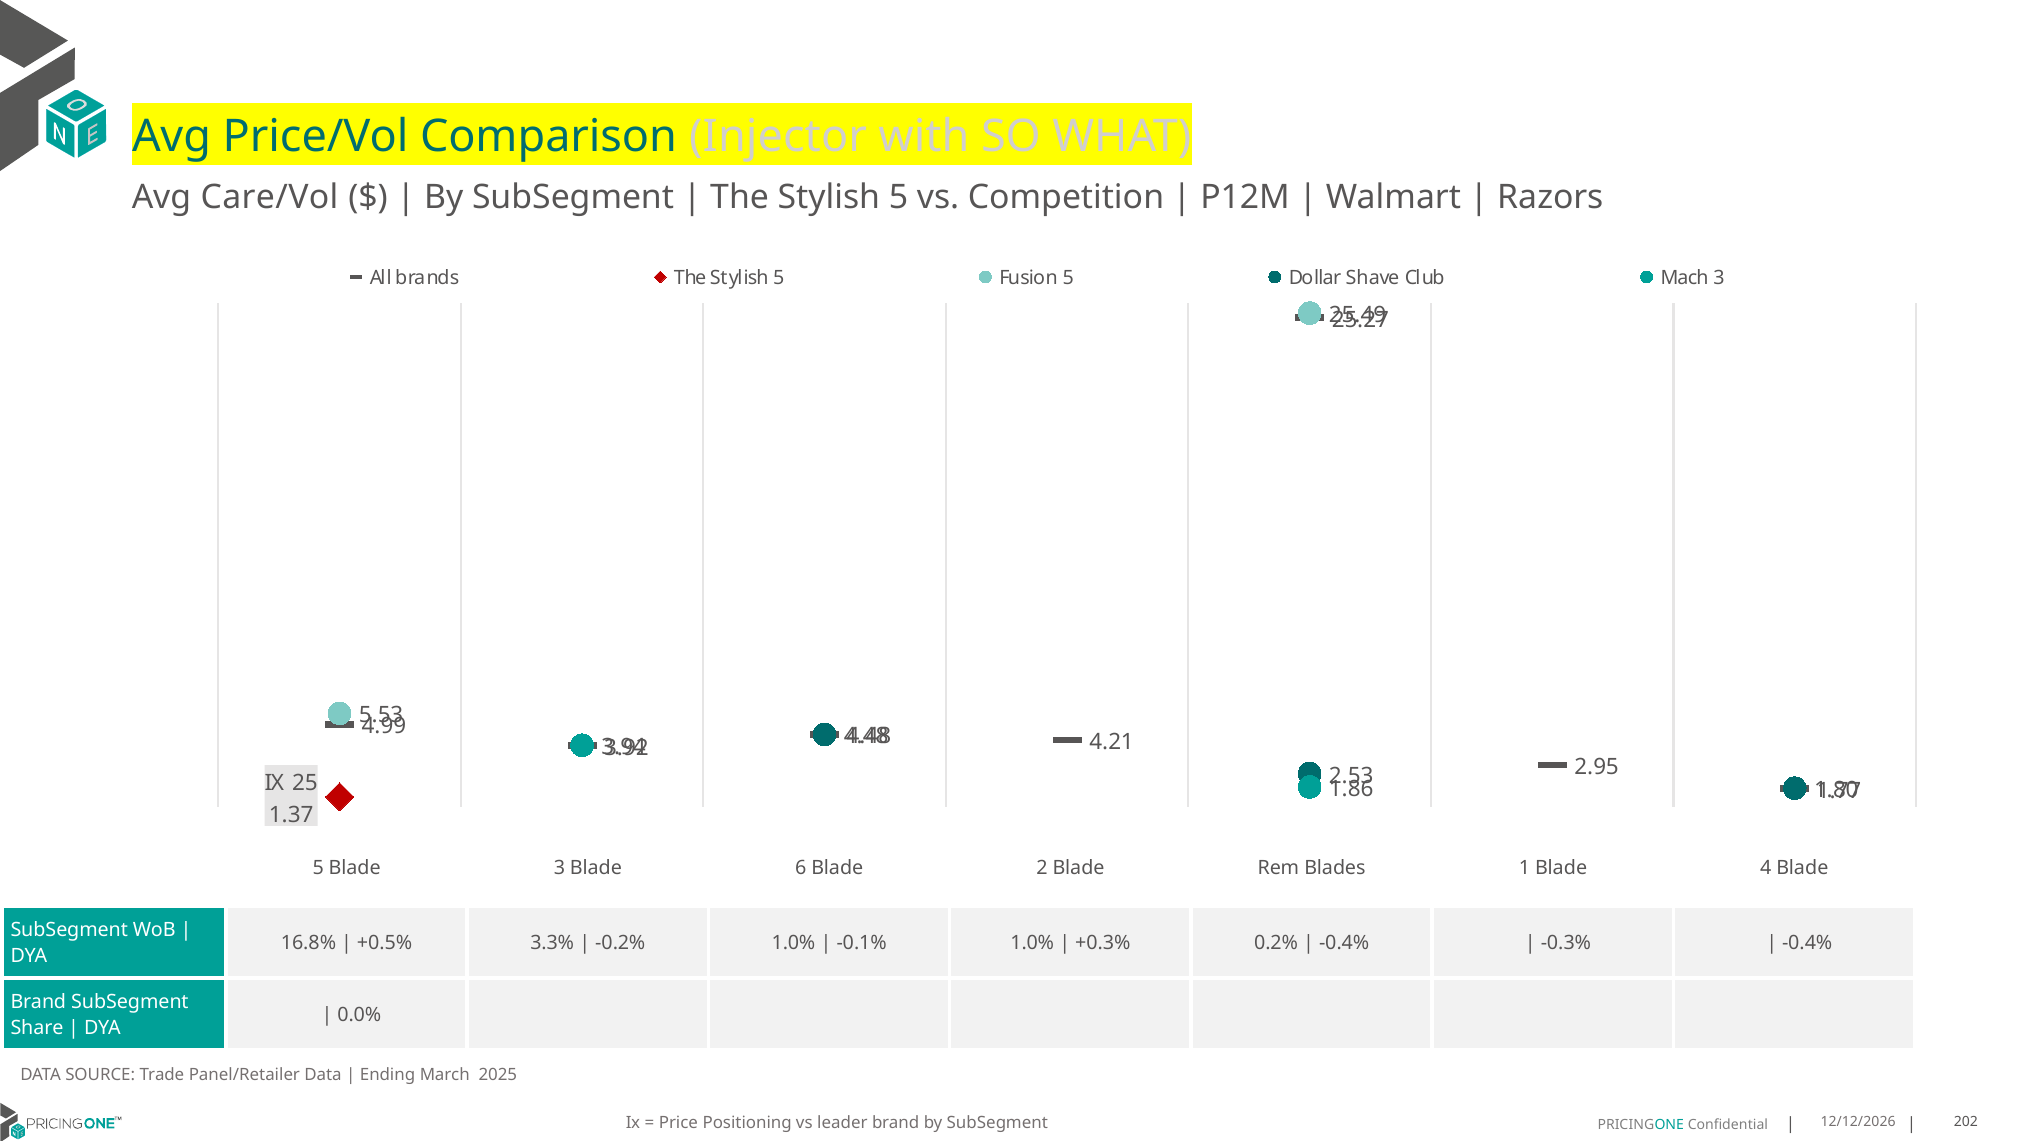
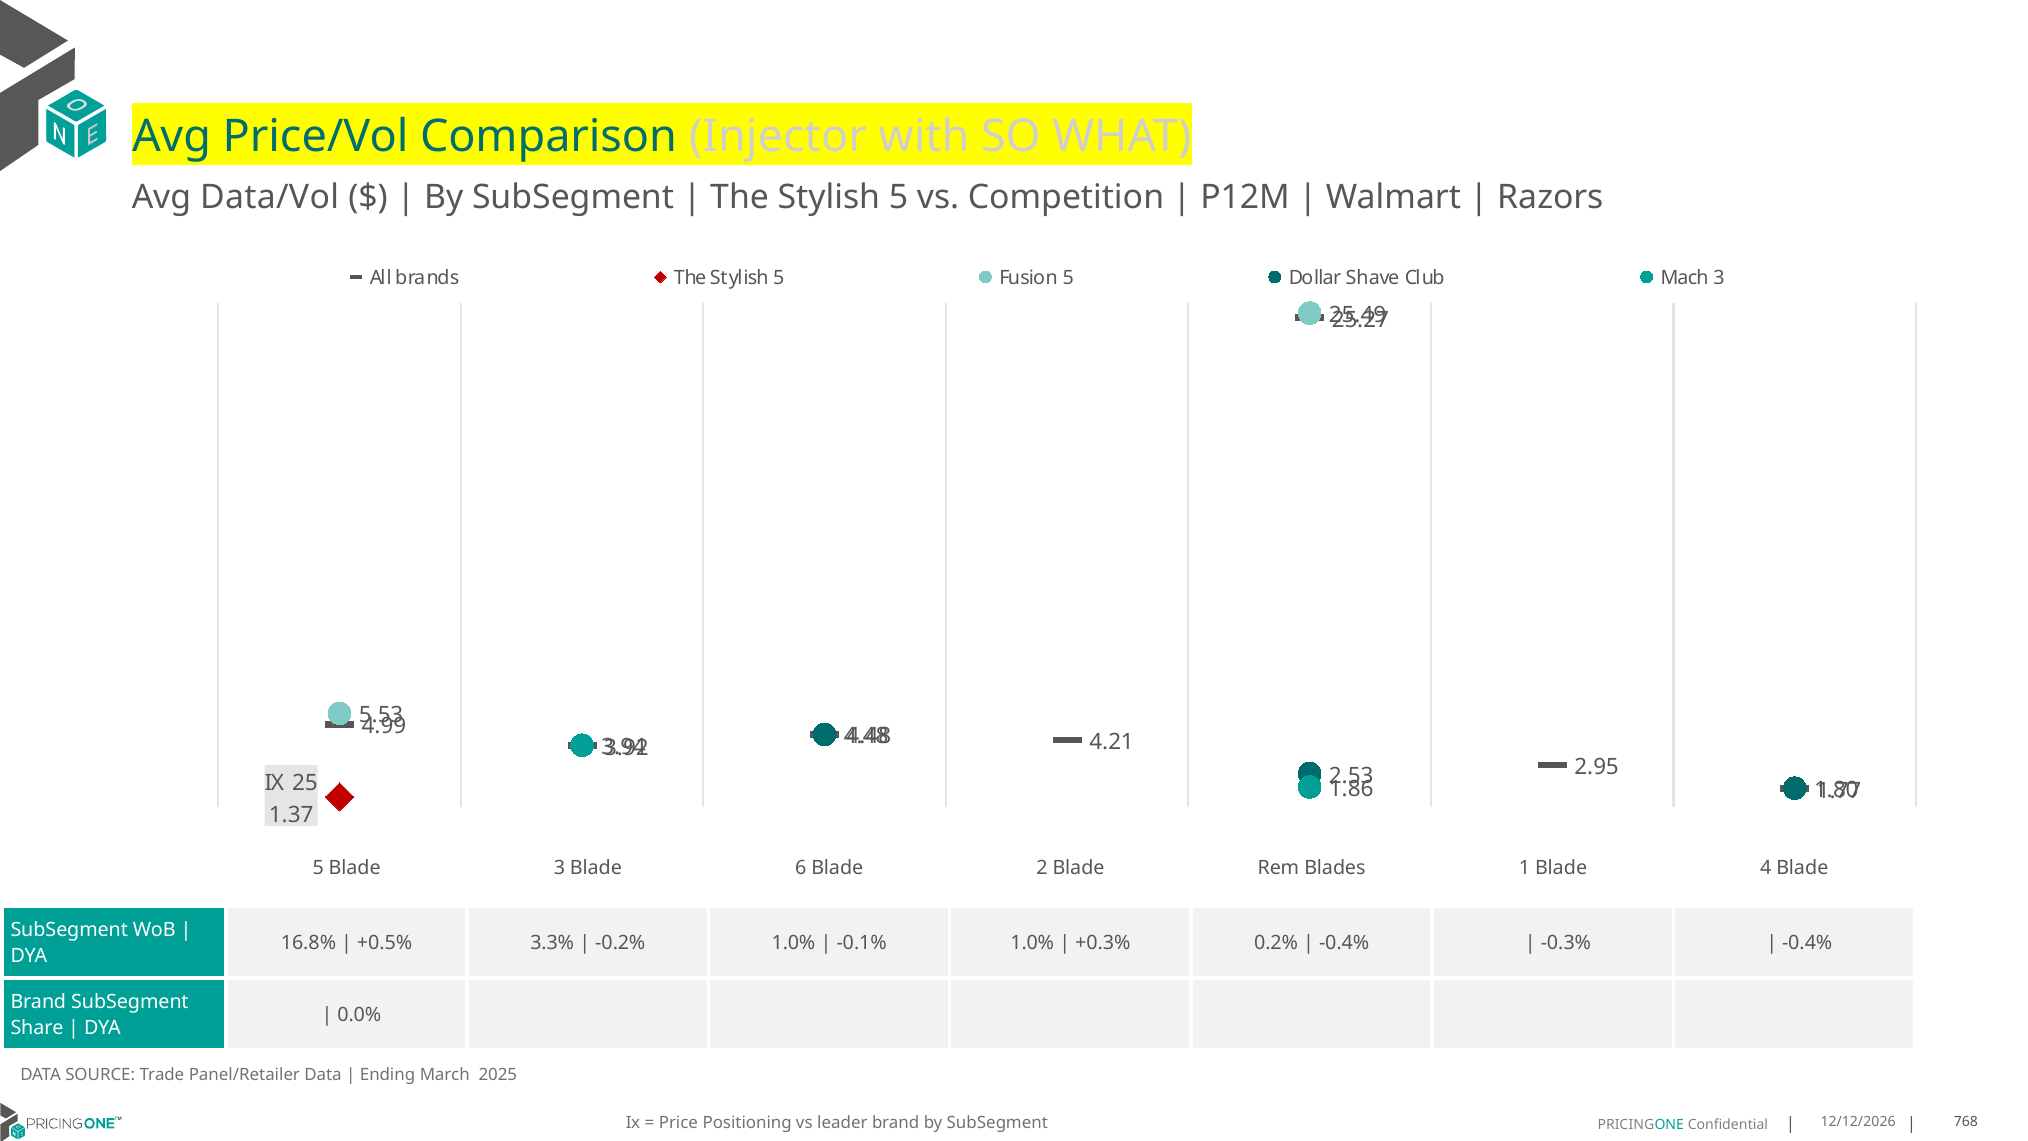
Care/Vol: Care/Vol -> Data/Vol
202: 202 -> 768
